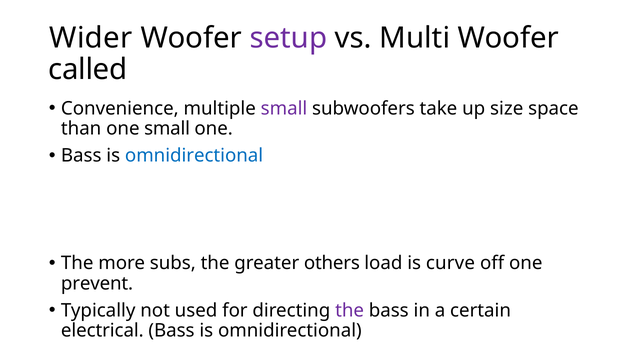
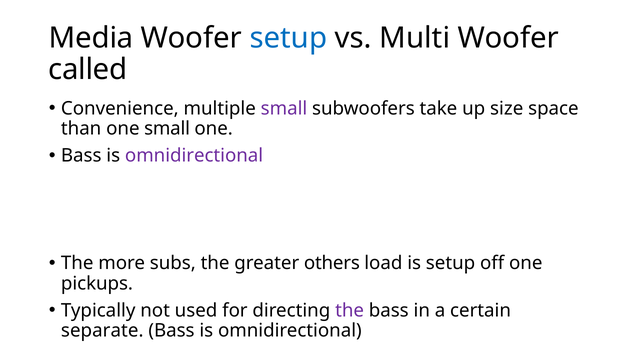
Wider: Wider -> Media
setup at (288, 38) colour: purple -> blue
omnidirectional at (194, 156) colour: blue -> purple
is curve: curve -> setup
prevent: prevent -> pickups
electrical: electrical -> separate
